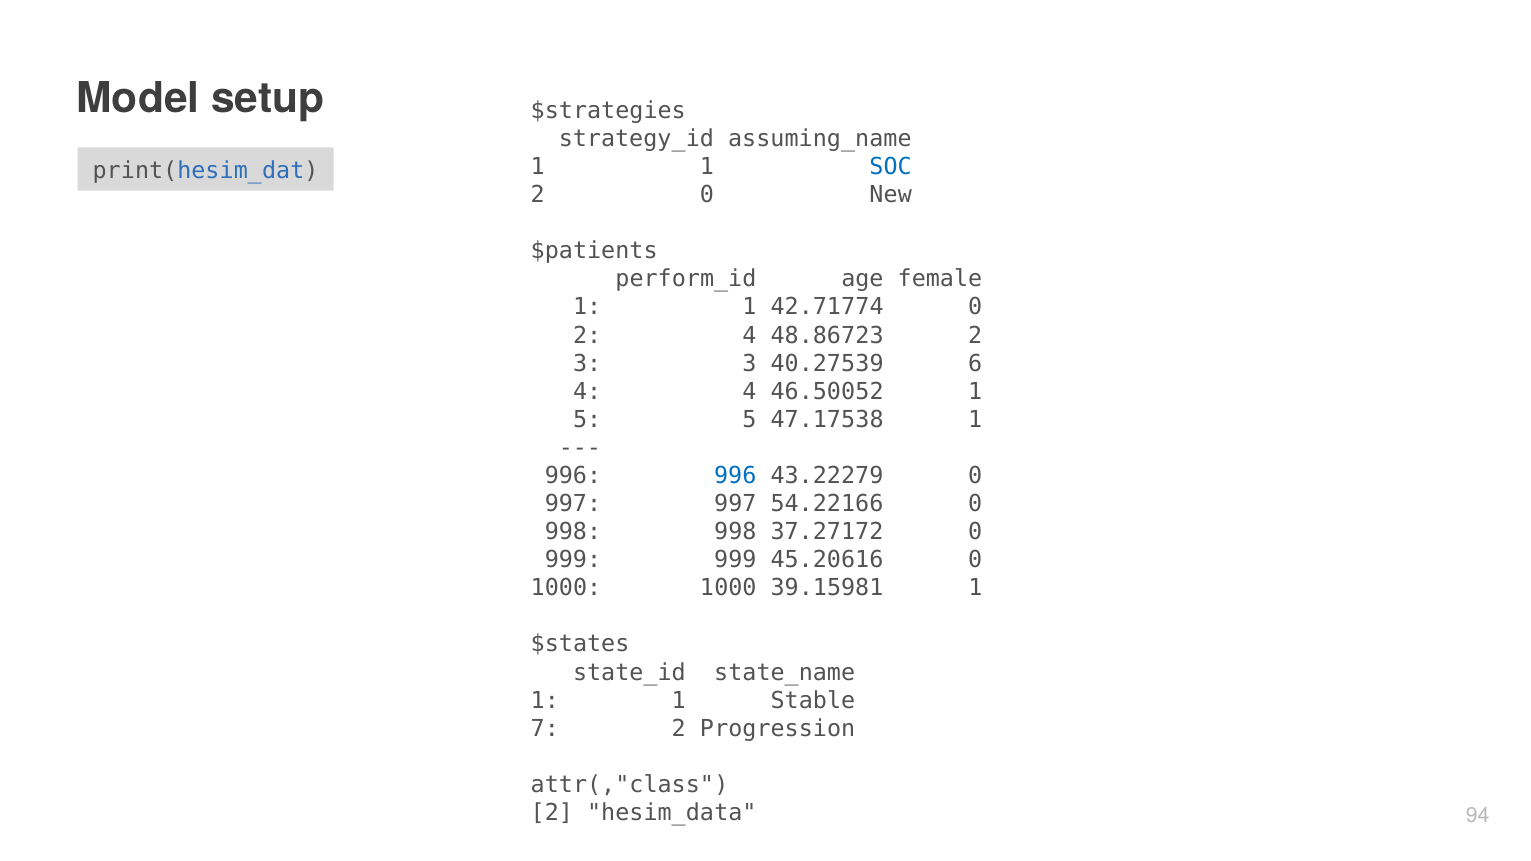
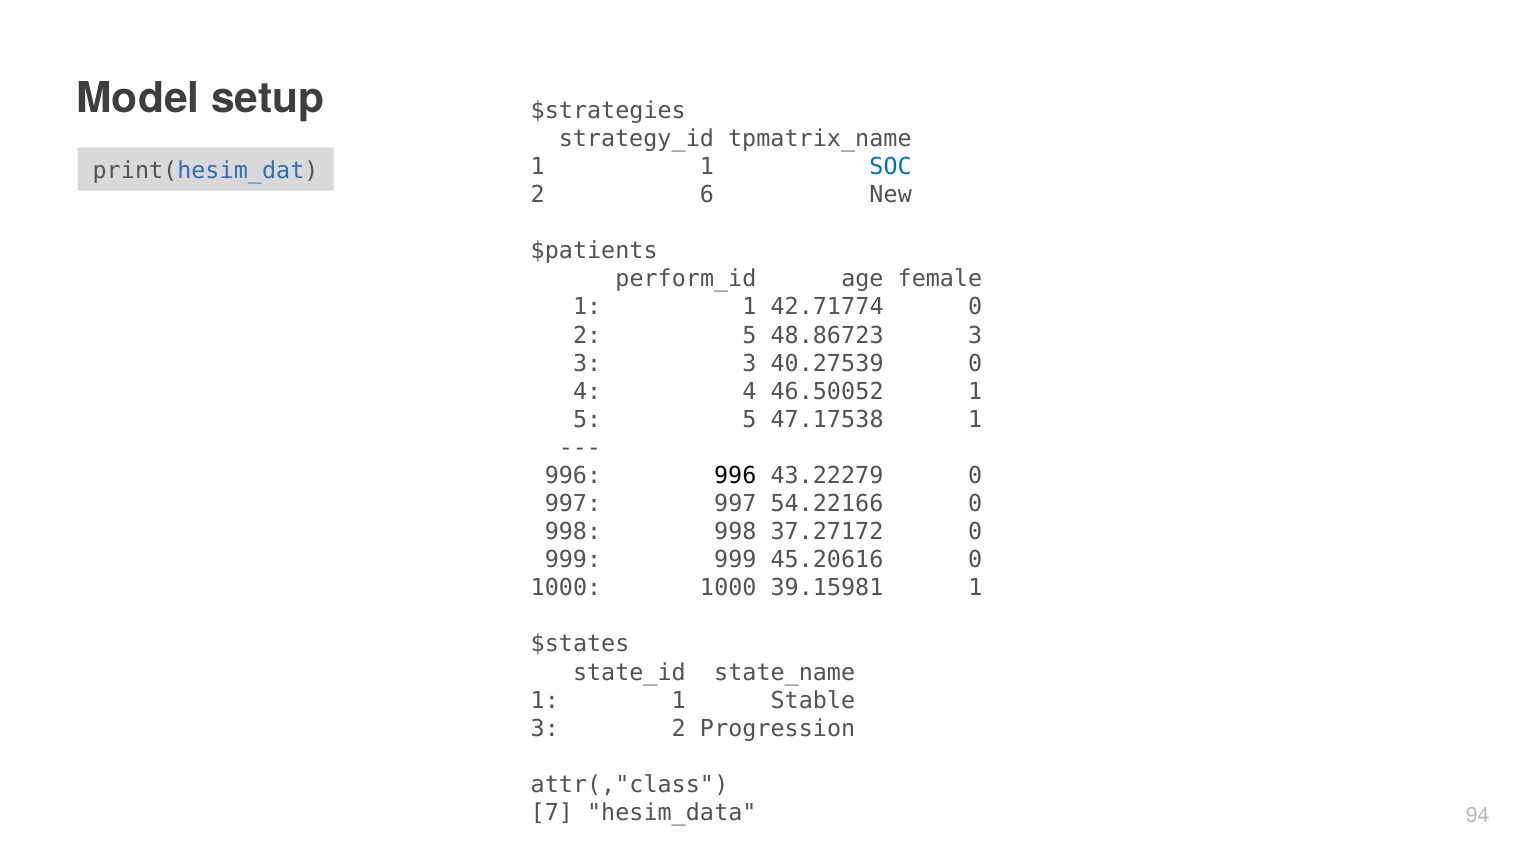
assuming_name: assuming_name -> tpmatrix_name
2 0: 0 -> 6
2 4: 4 -> 5
48.86723 2: 2 -> 3
40.27539 6: 6 -> 0
996 at (735, 476) colour: blue -> black
7 at (545, 729): 7 -> 3
2 at (552, 813): 2 -> 7
